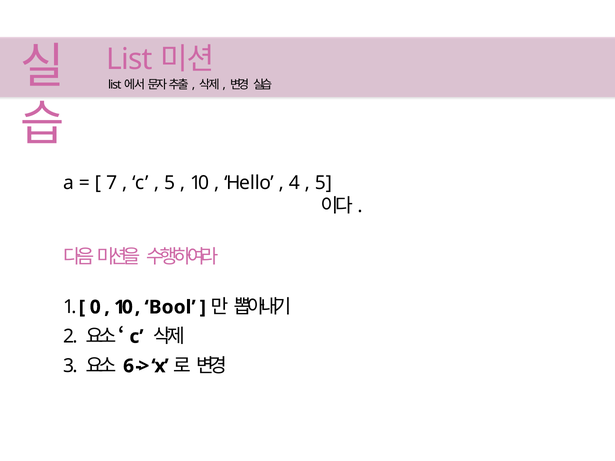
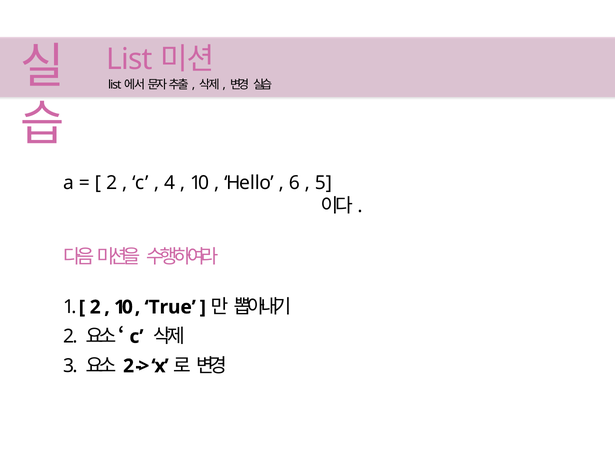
7 at (112, 183): 7 -> 2
5 at (170, 183): 5 -> 4
4: 4 -> 6
0 at (95, 307): 0 -> 2
Bool: Bool -> True
6 at (129, 366): 6 -> 2
